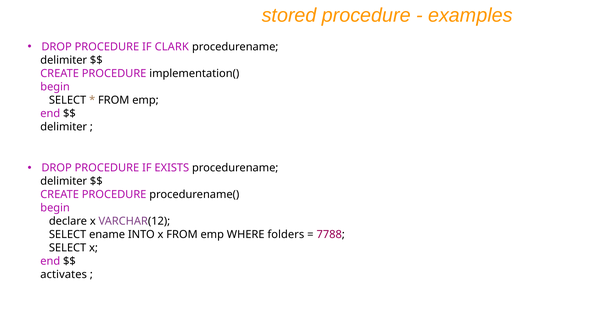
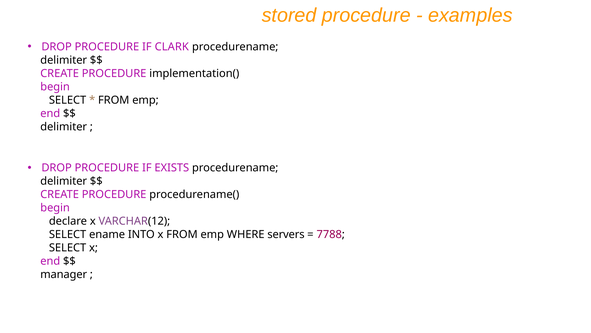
folders: folders -> servers
activates: activates -> manager
